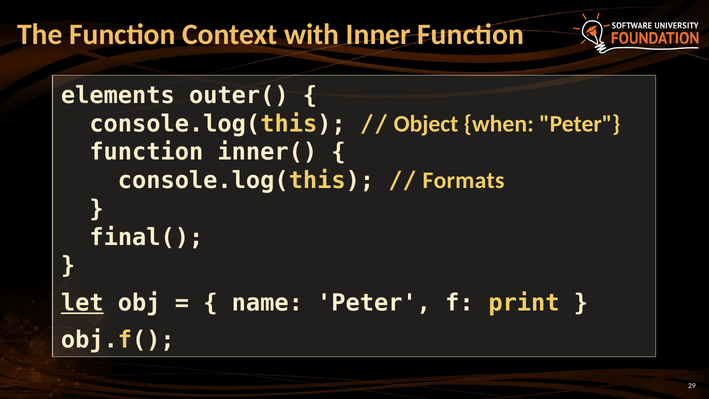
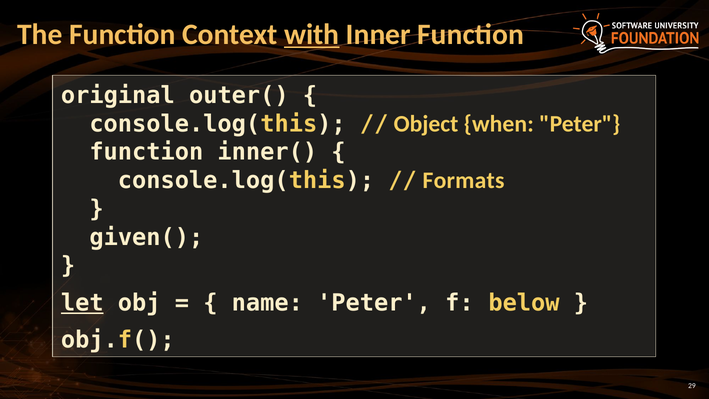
with underline: none -> present
elements: elements -> original
final(: final( -> given(
print: print -> below
